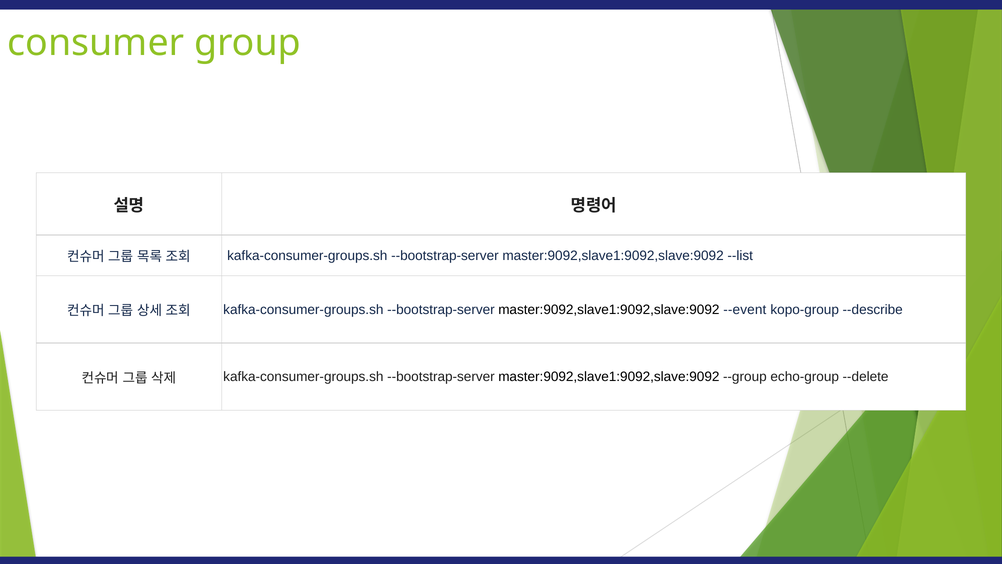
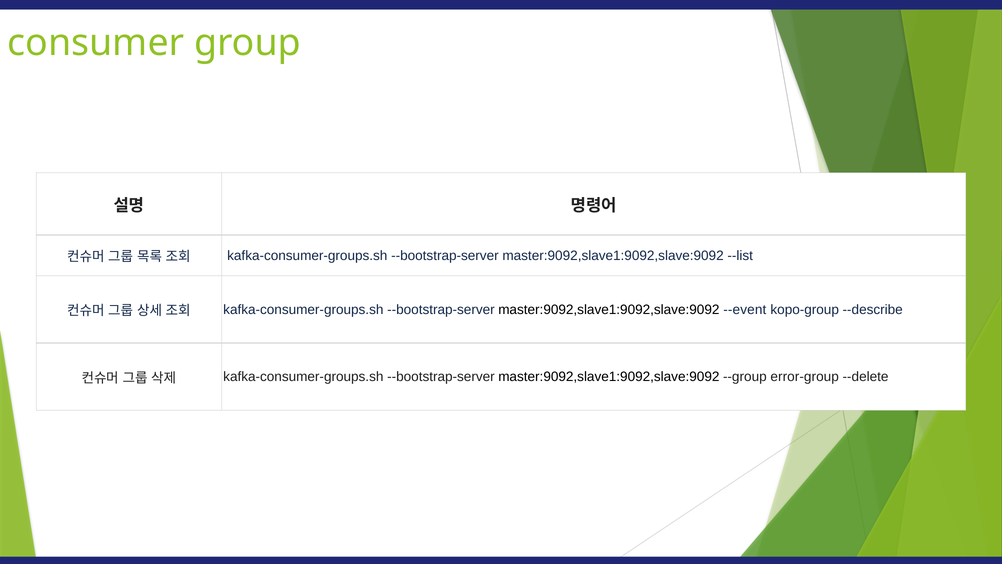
echo-group: echo-group -> error-group
